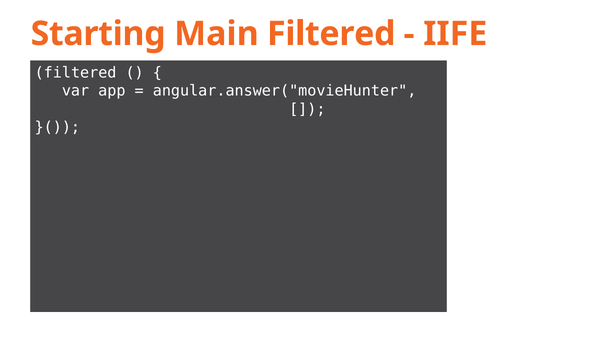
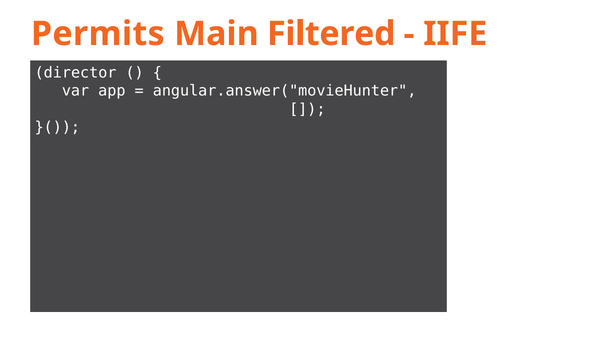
Starting: Starting -> Permits
filtered at (76, 73): filtered -> director
